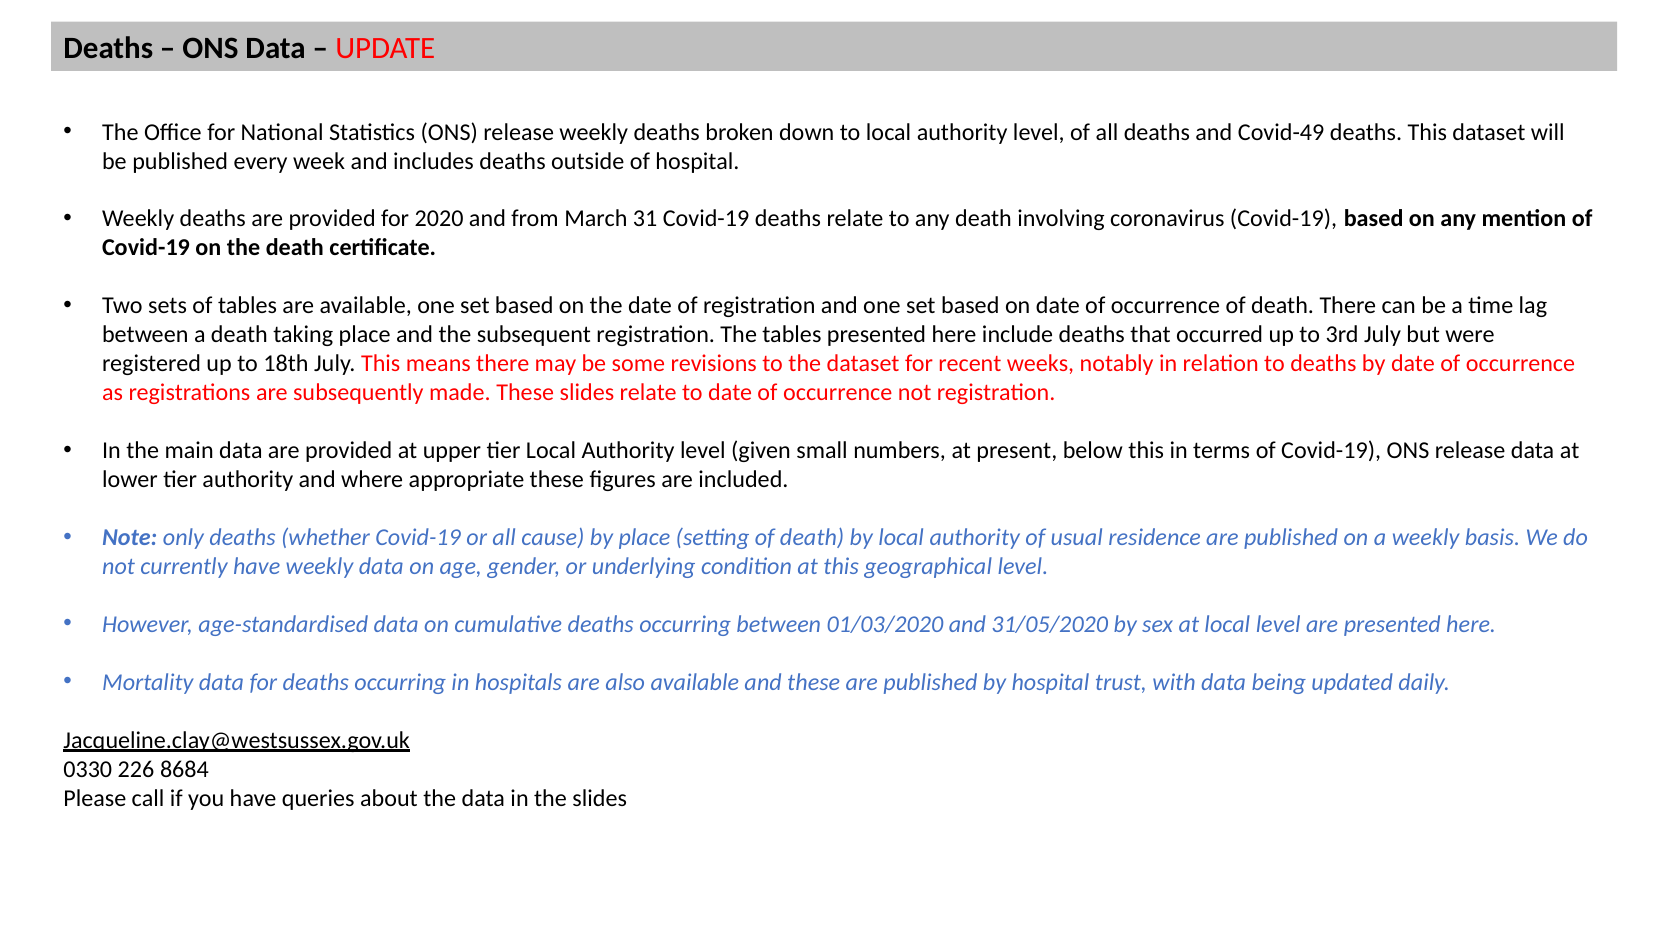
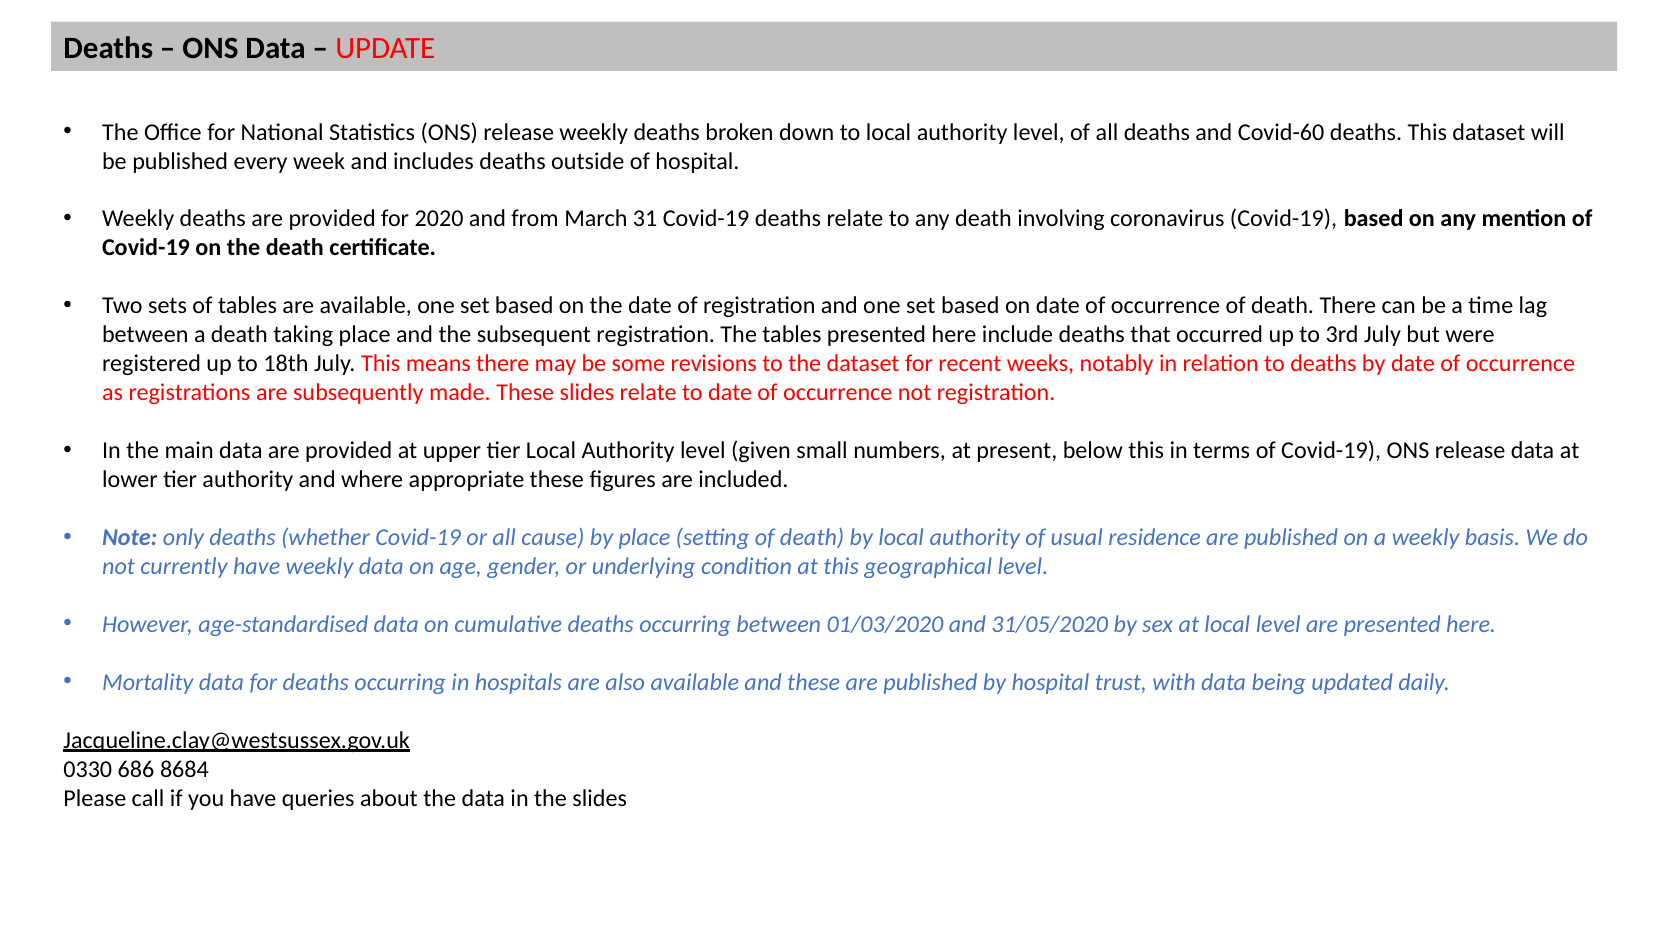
Covid-49: Covid-49 -> Covid-60
226: 226 -> 686
